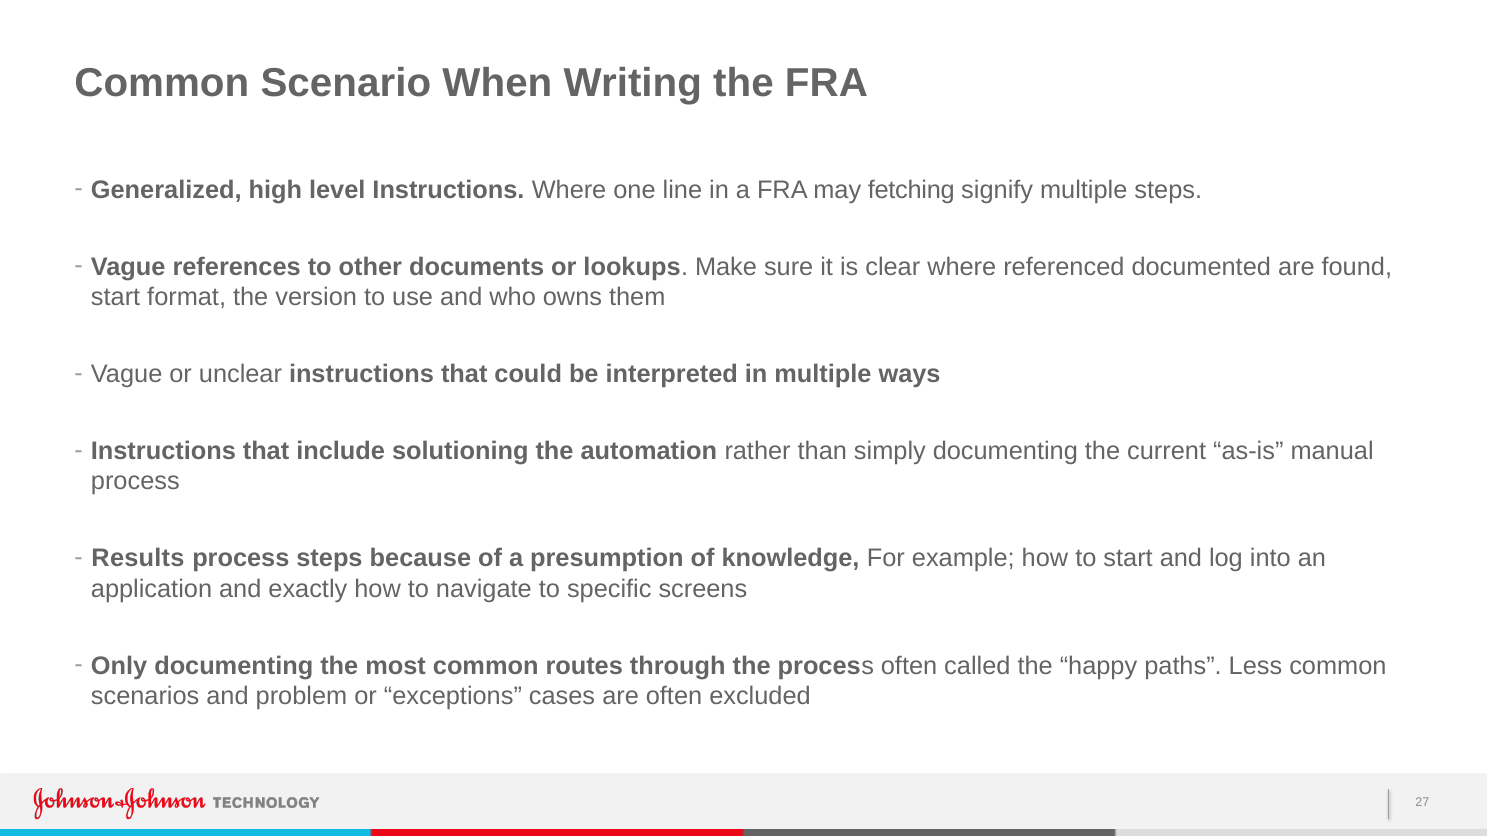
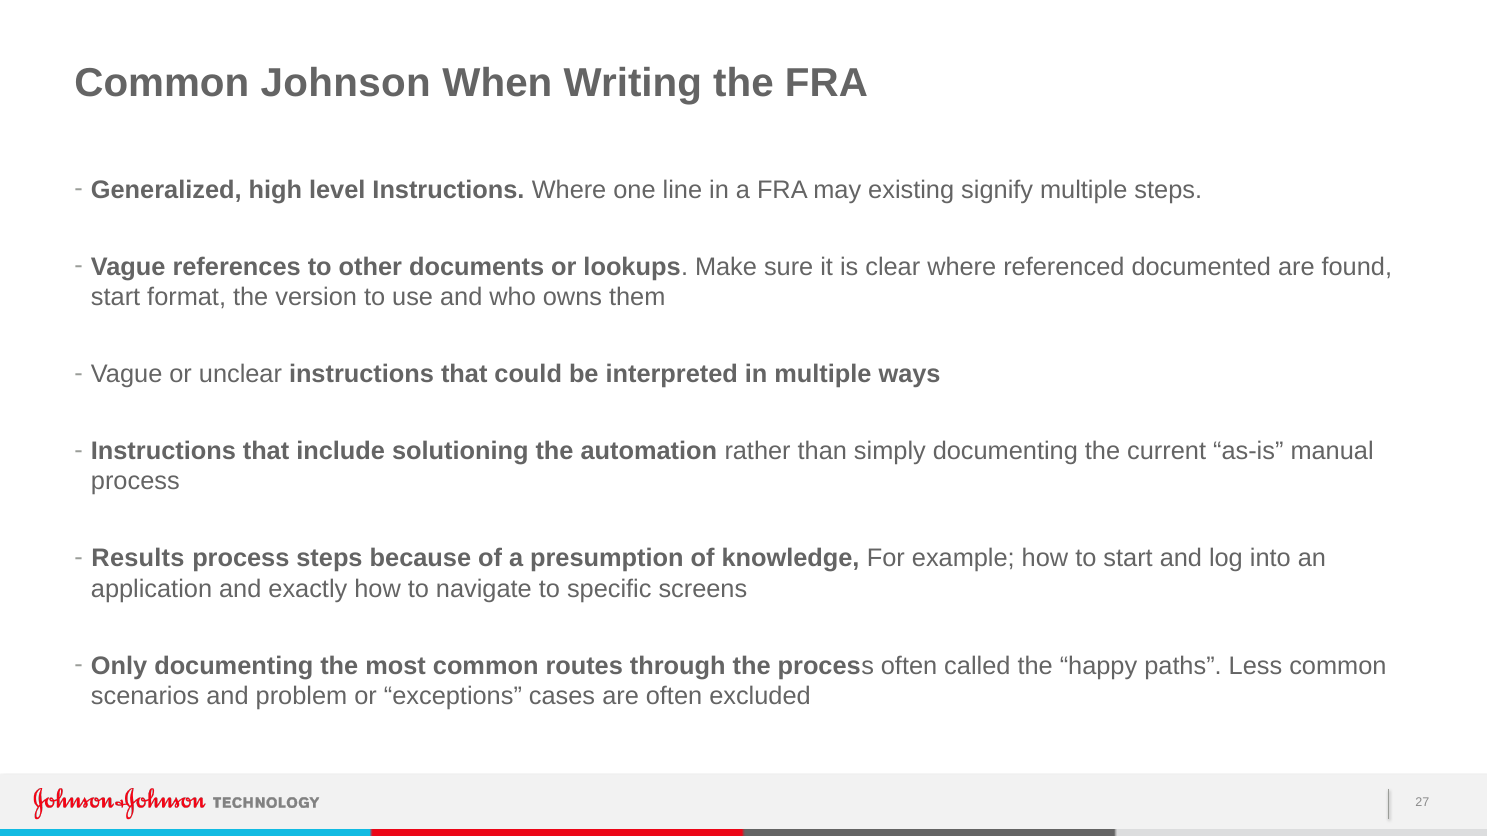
Scenario: Scenario -> Johnson
fetching: fetching -> existing
